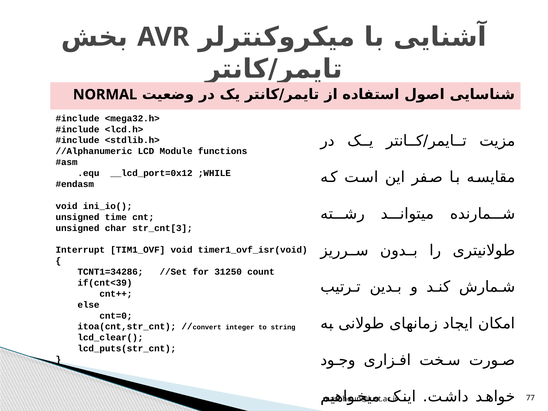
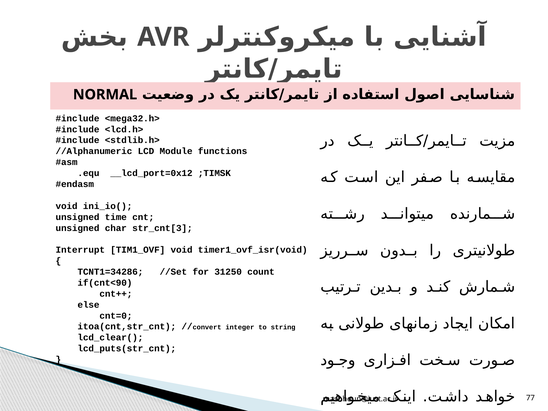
;WHILE: ;WHILE -> ;TIMSK
if(cnt<39: if(cnt<39 -> if(cnt<90
